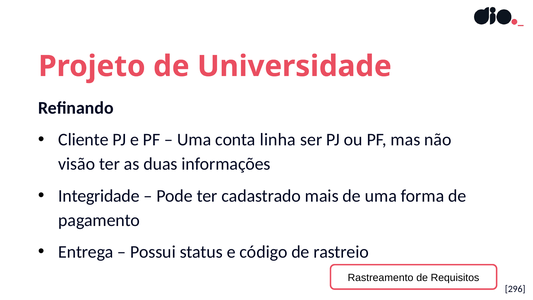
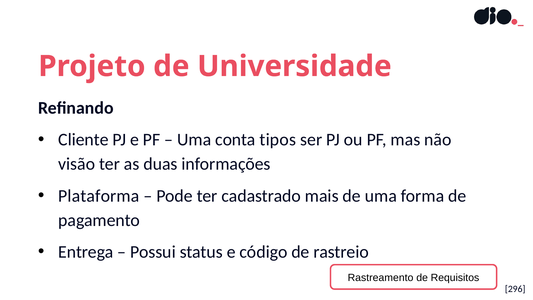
linha: linha -> tipos
Integridade: Integridade -> Plataforma
